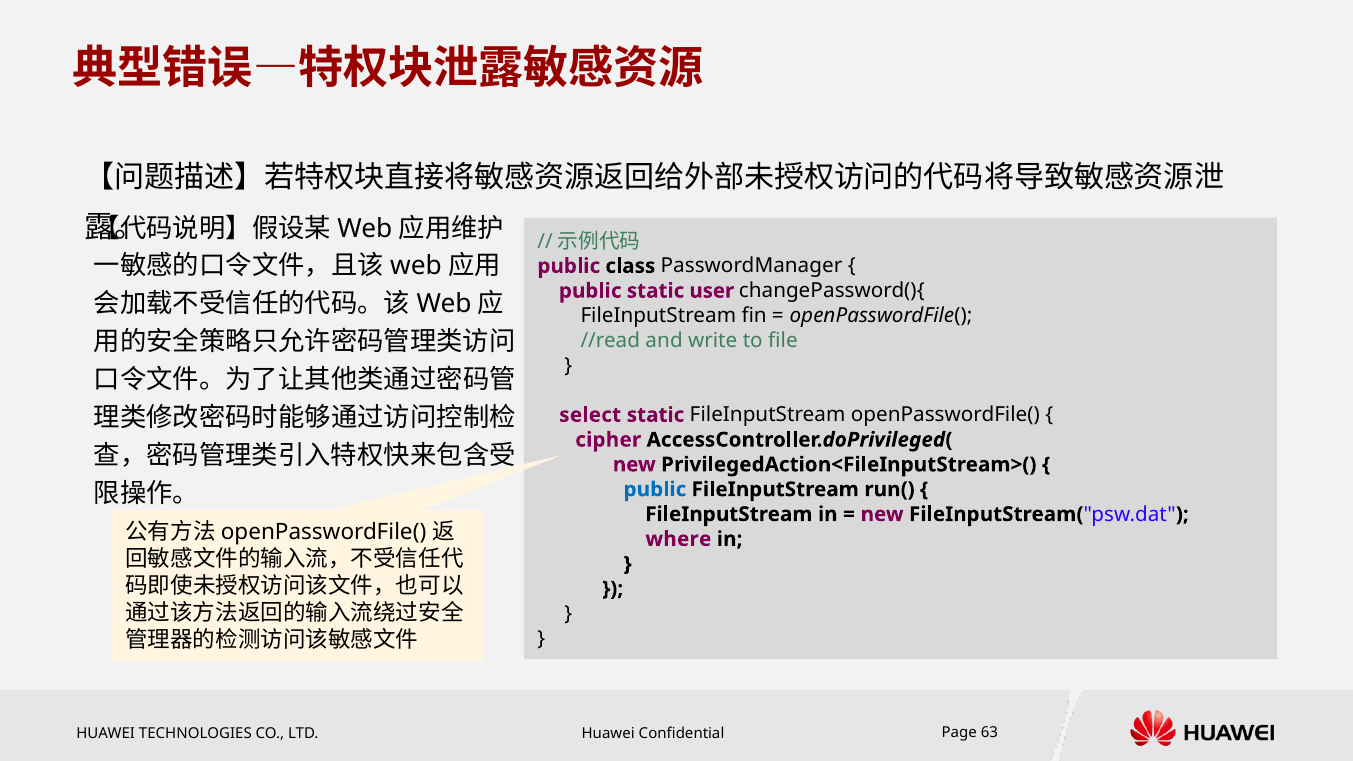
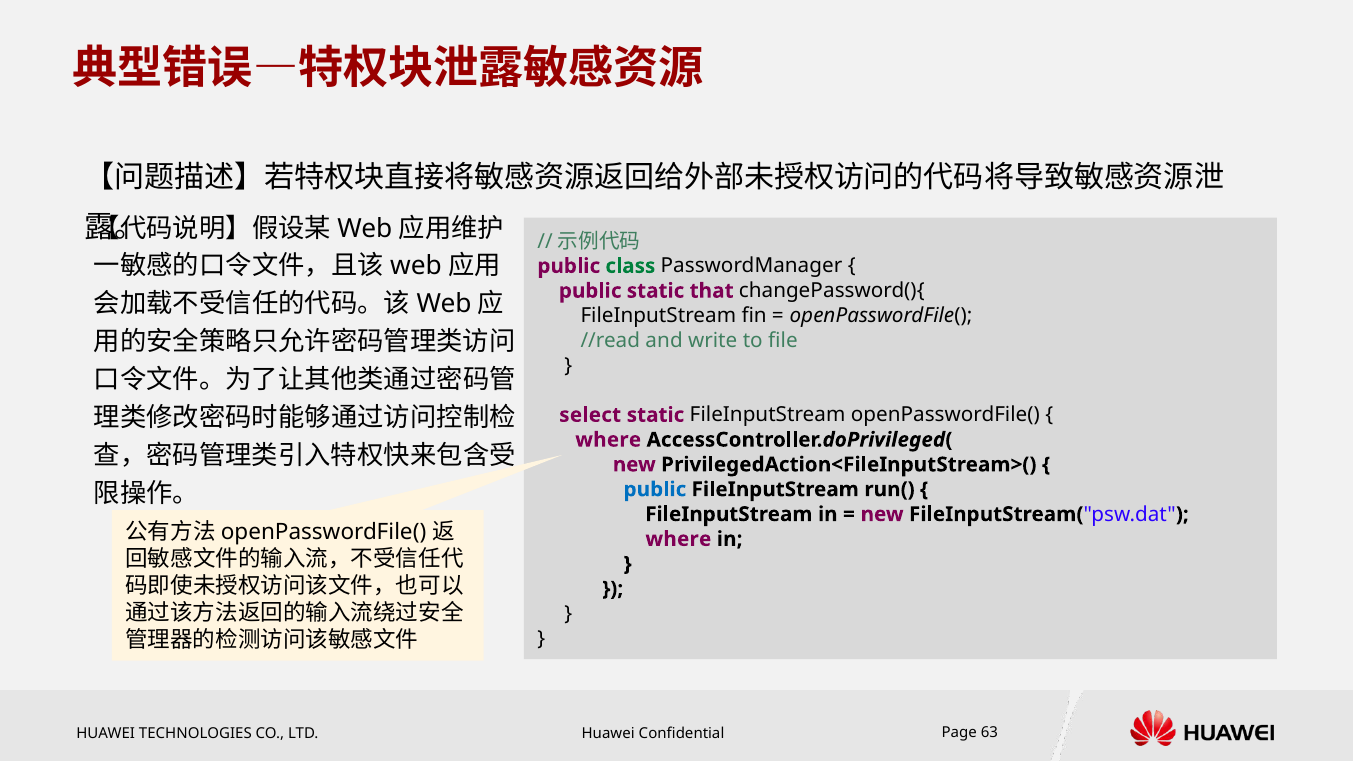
class colour: black -> green
user: user -> that
cipher at (608, 440): cipher -> where
